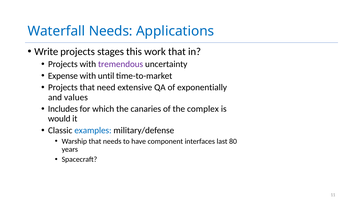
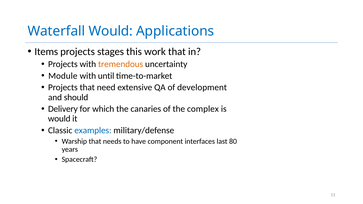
Waterfall Needs: Needs -> Would
Write: Write -> Items
tremendous colour: purple -> orange
Expense: Expense -> Module
exponentially: exponentially -> development
values: values -> should
Includes: Includes -> Delivery
